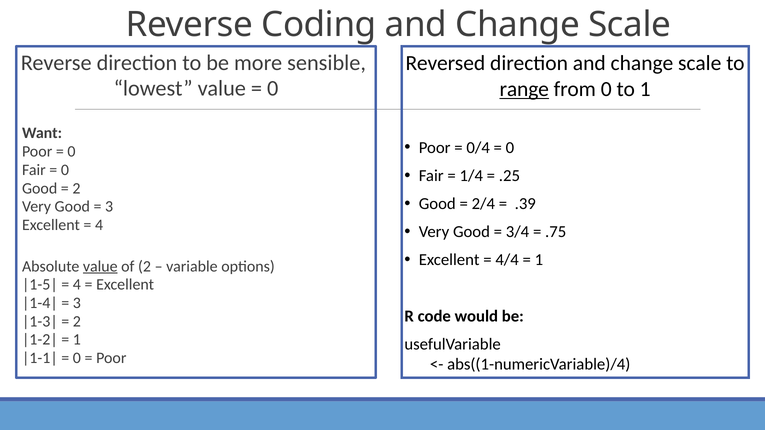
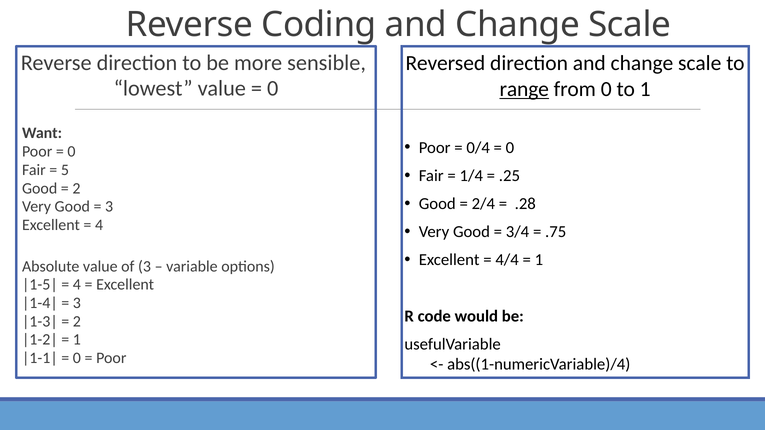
0 at (65, 170): 0 -> 5
.39: .39 -> .28
value at (100, 266) underline: present -> none
of 2: 2 -> 3
